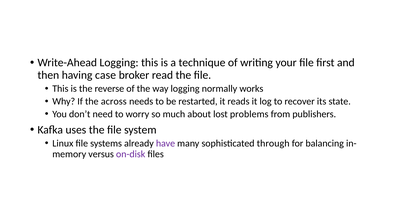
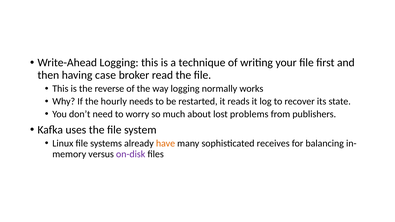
across: across -> hourly
have colour: purple -> orange
through: through -> receives
